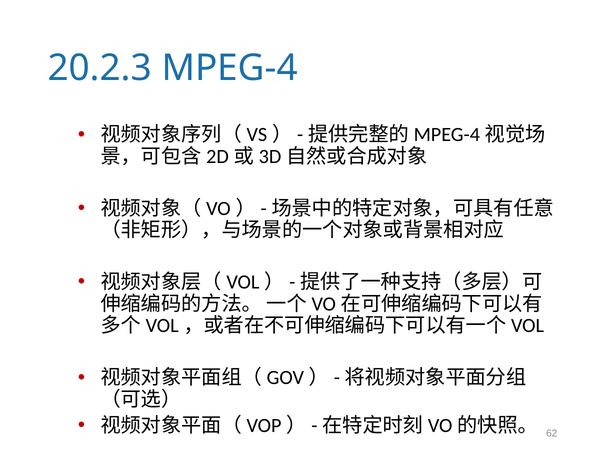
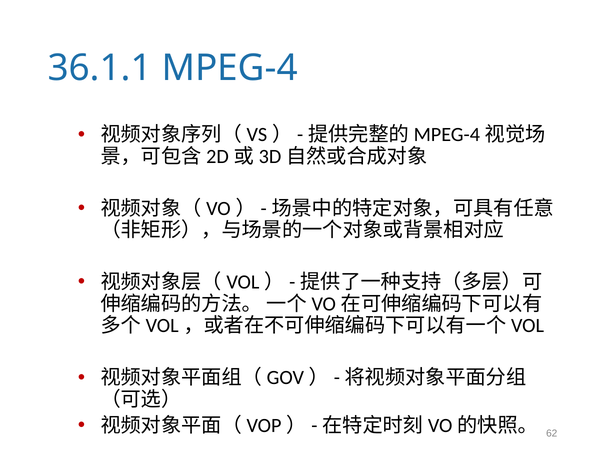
20.2.3: 20.2.3 -> 36.1.1
